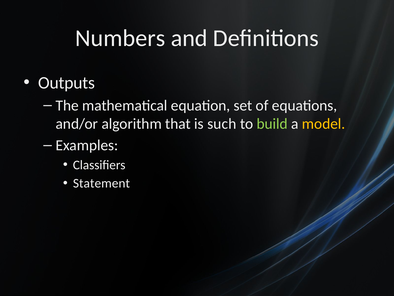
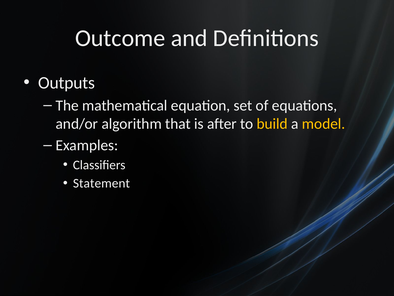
Numbers: Numbers -> Outcome
such: such -> after
build colour: light green -> yellow
